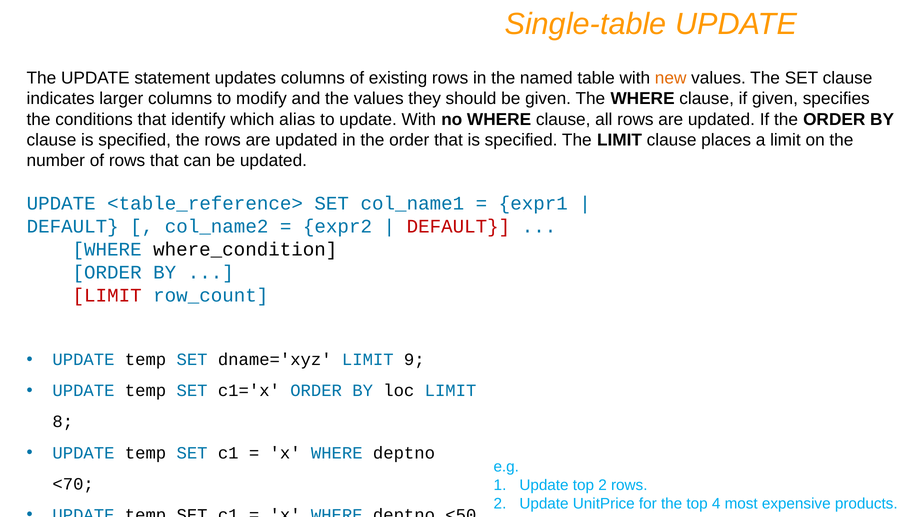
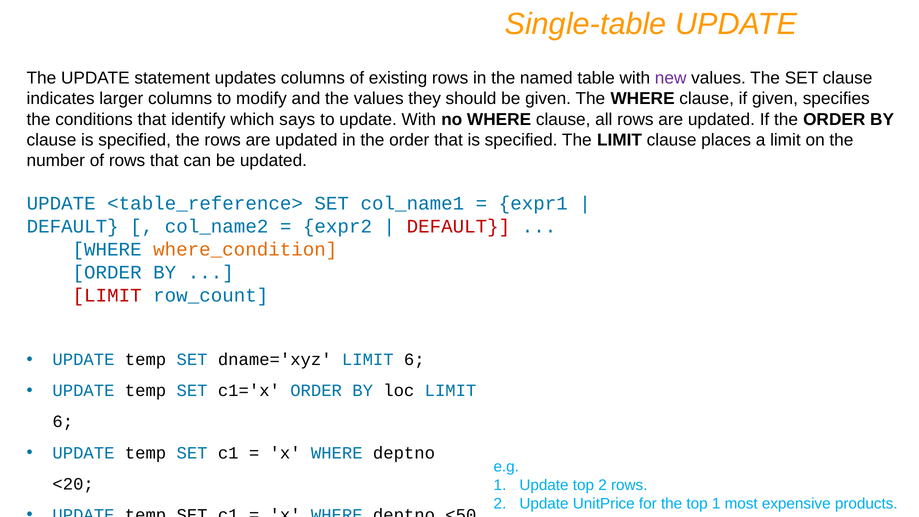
new colour: orange -> purple
alias: alias -> says
where_condition colour: black -> orange
dname='xyz LIMIT 9: 9 -> 6
8 at (63, 422): 8 -> 6
<70: <70 -> <20
top 4: 4 -> 1
